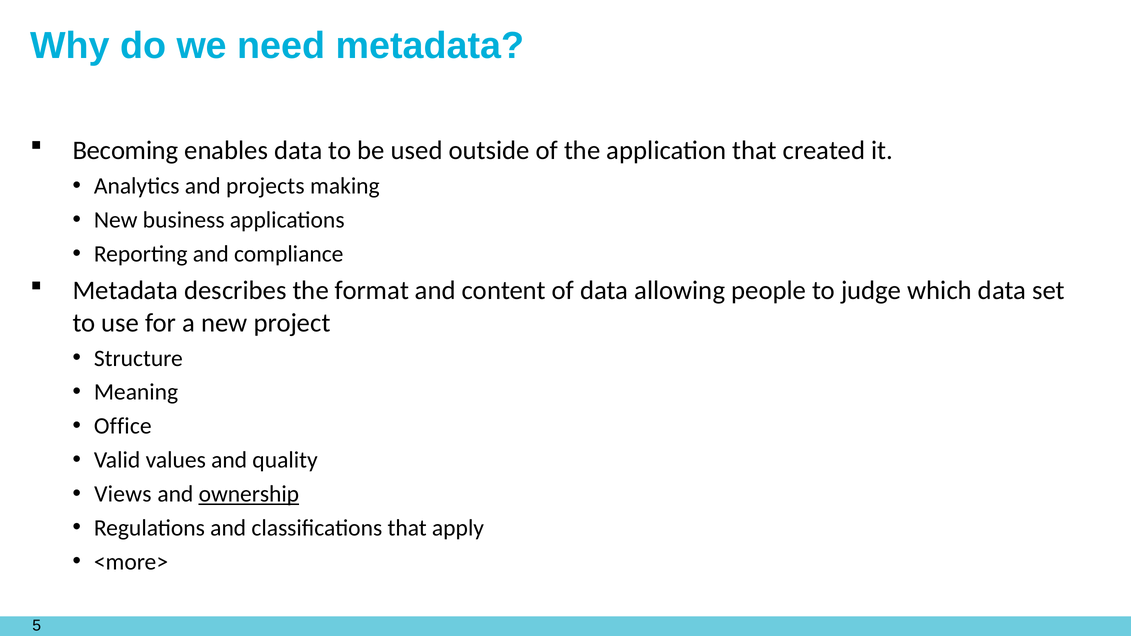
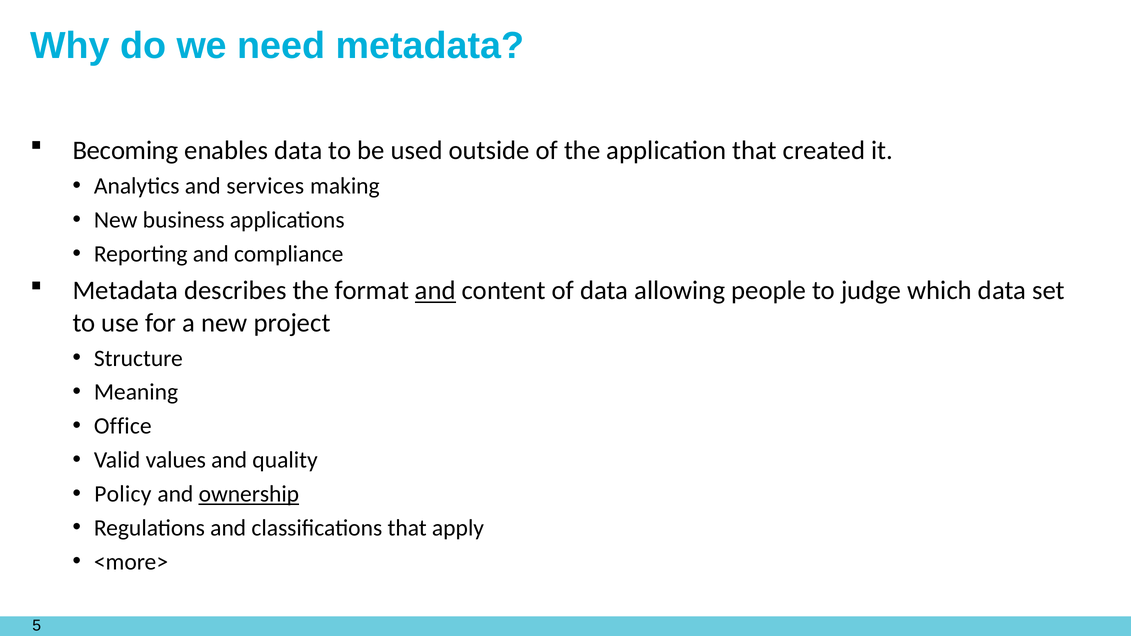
projects: projects -> services
and at (435, 291) underline: none -> present
Views: Views -> Policy
